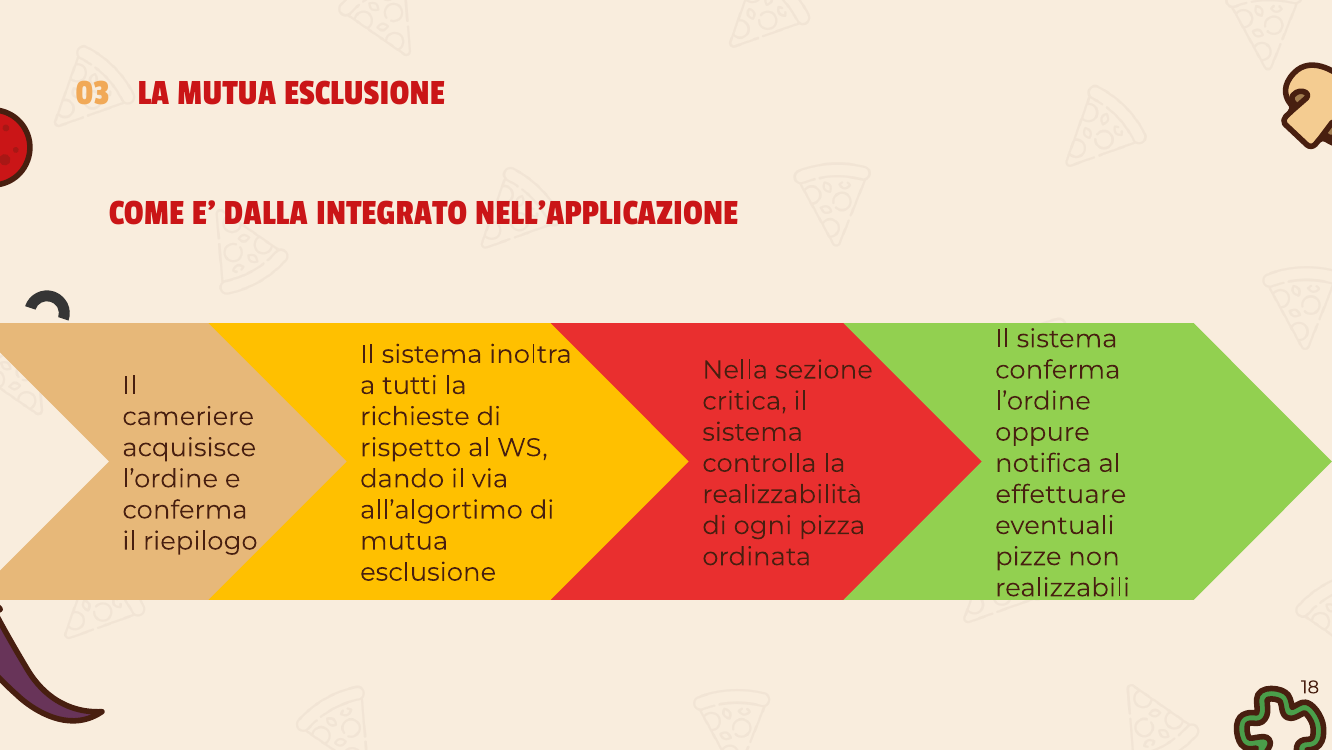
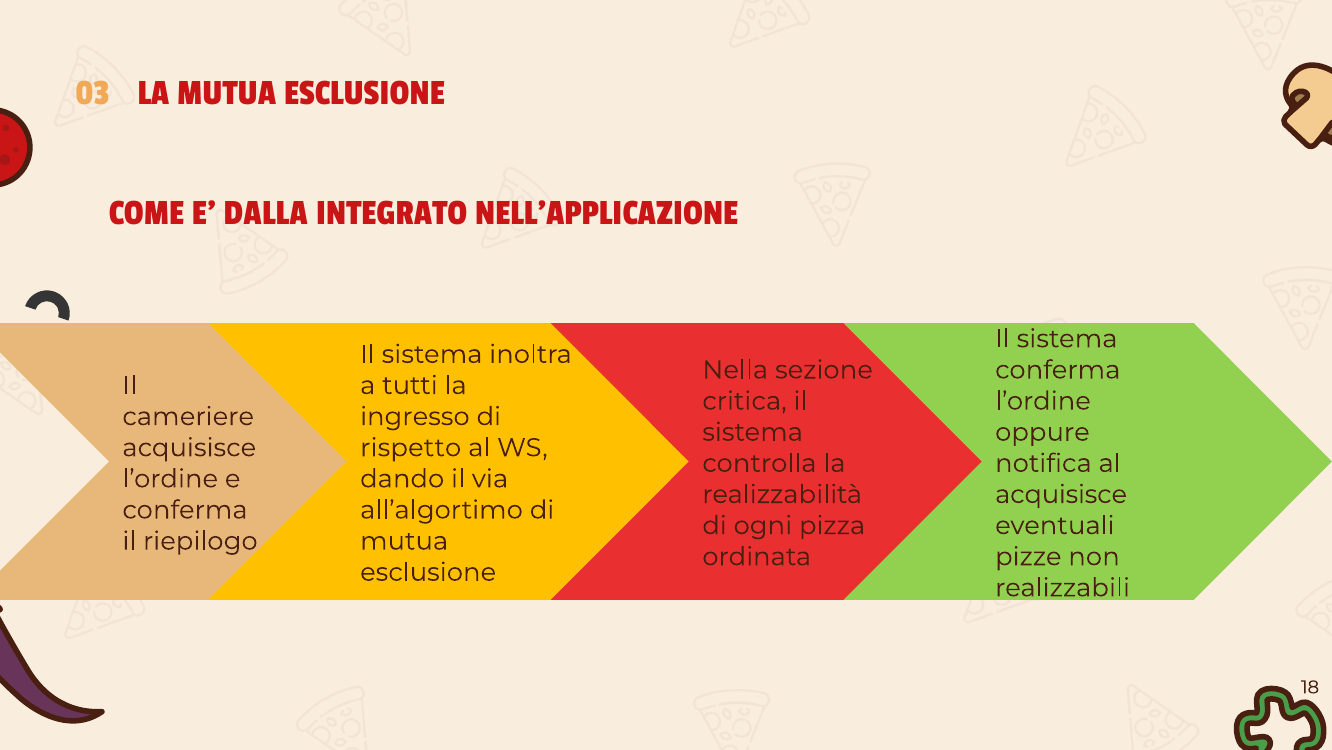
richieste: richieste -> ingresso
effettuare at (1061, 494): effettuare -> acquisisce
